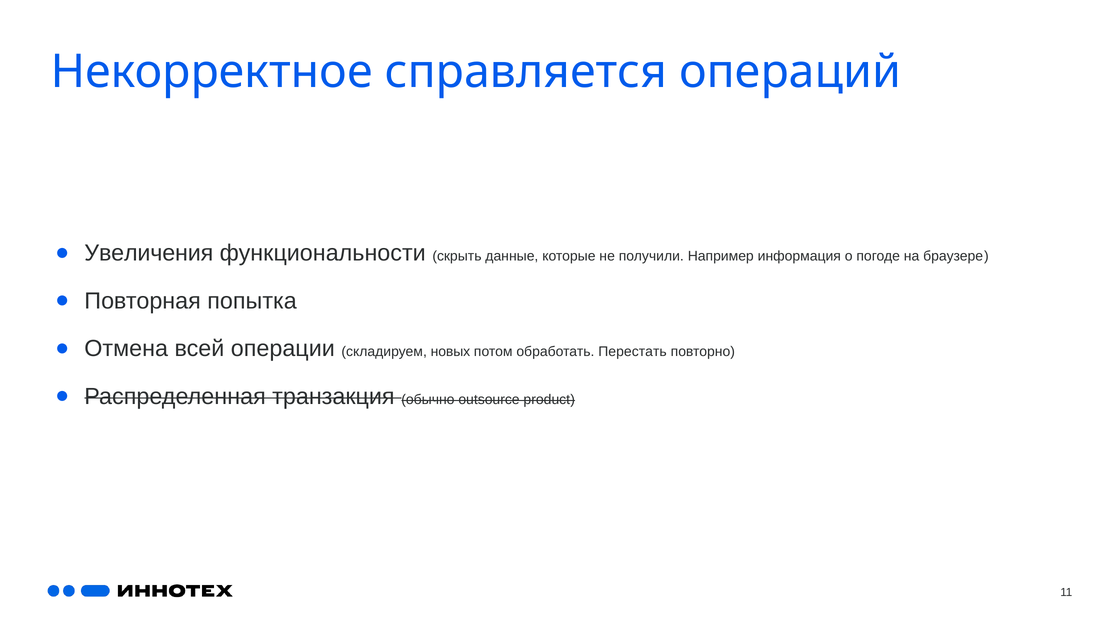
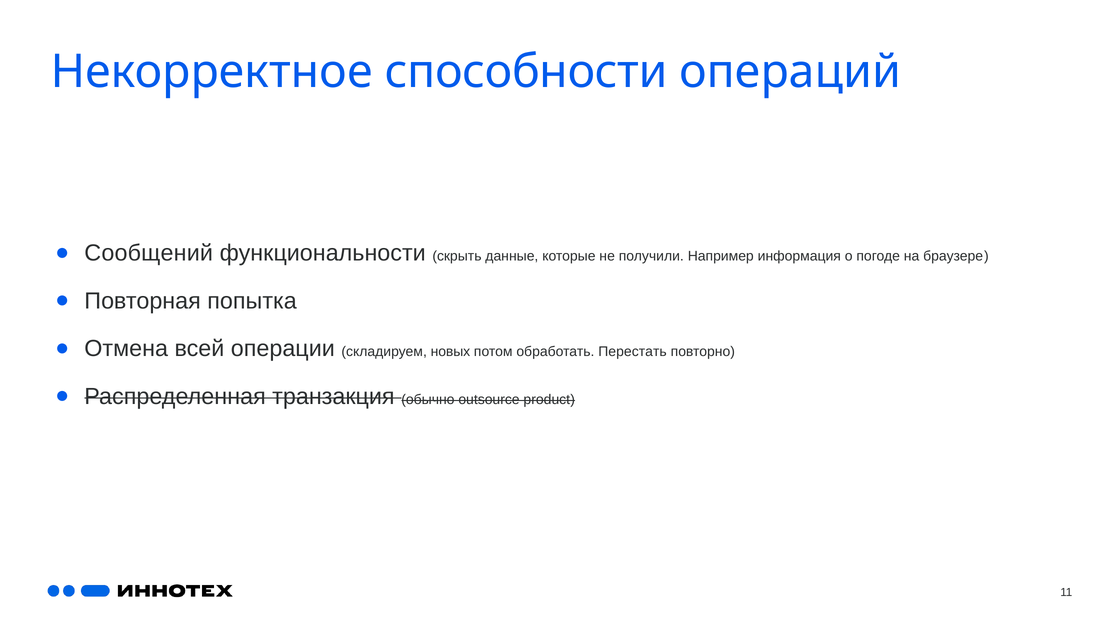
справляется: справляется -> способности
Увеличения: Увеличения -> Сообщений
